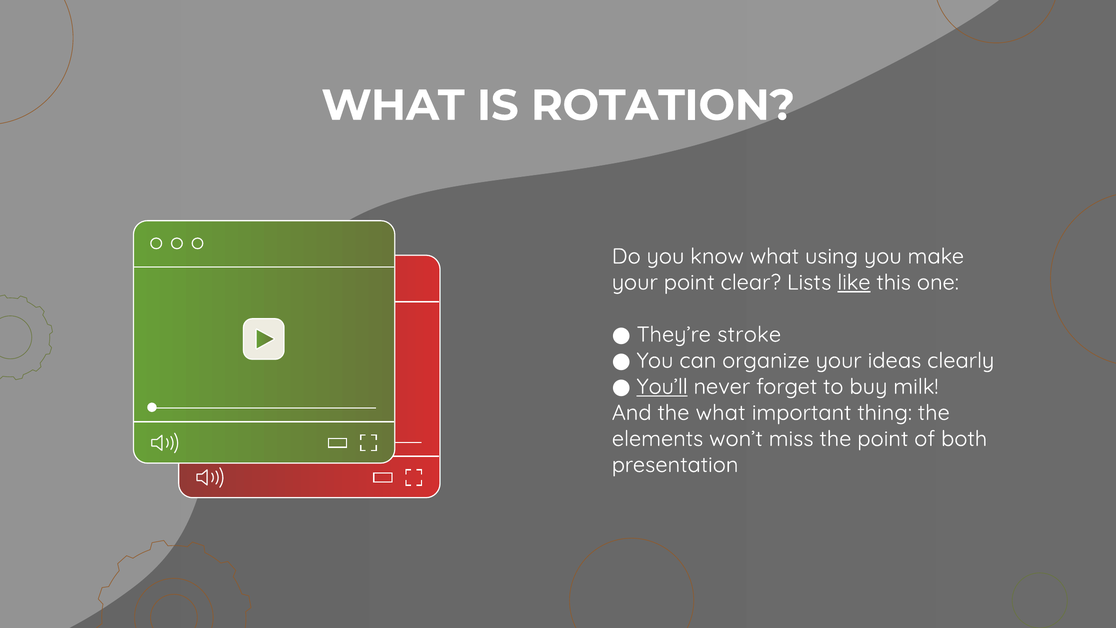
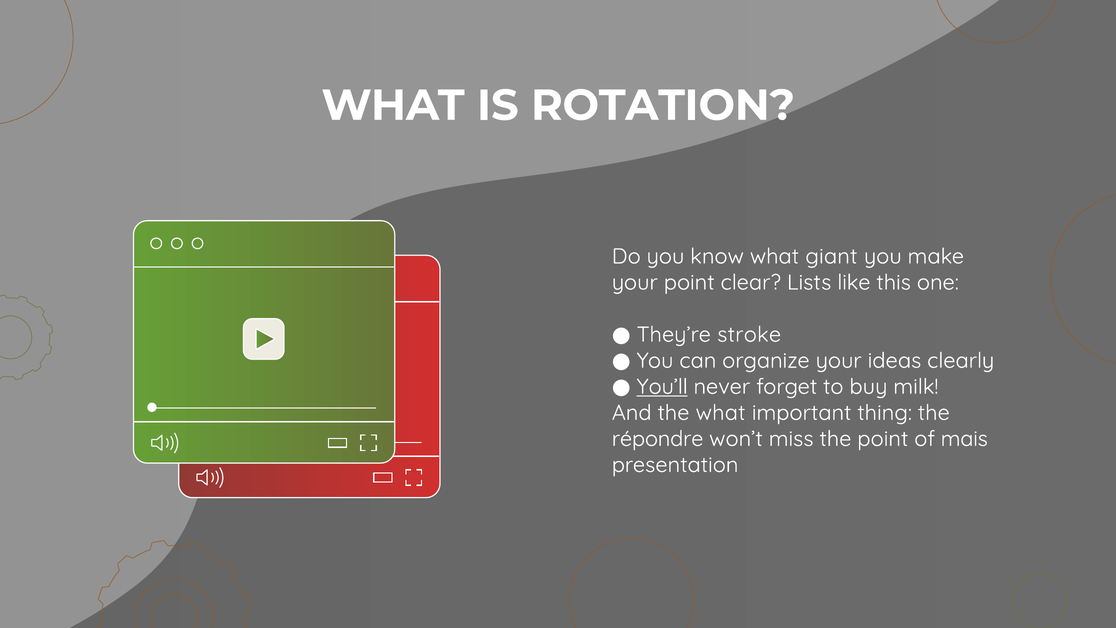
using: using -> giant
like underline: present -> none
elements: elements -> répondre
both: both -> mais
